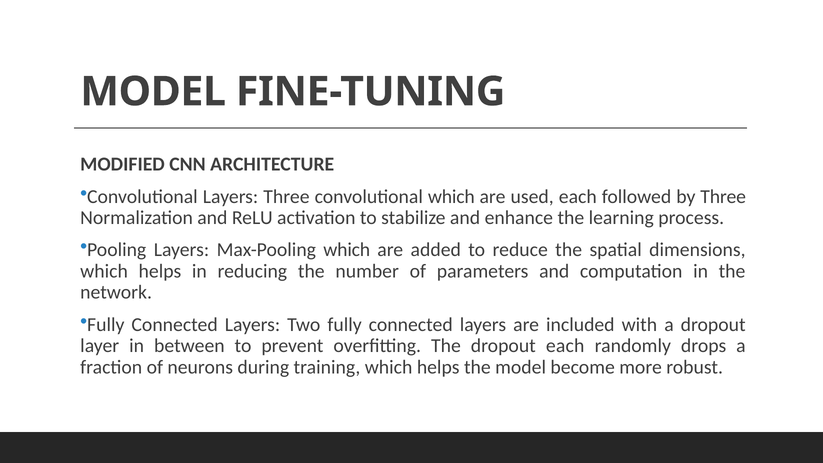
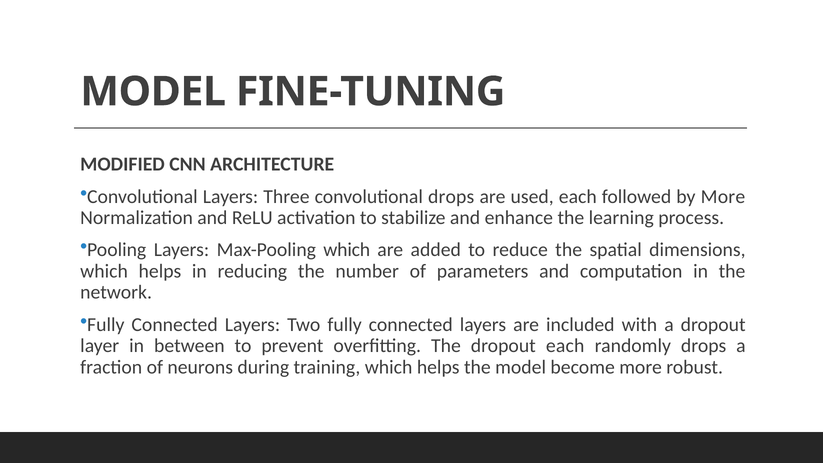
convolutional which: which -> drops
by Three: Three -> More
